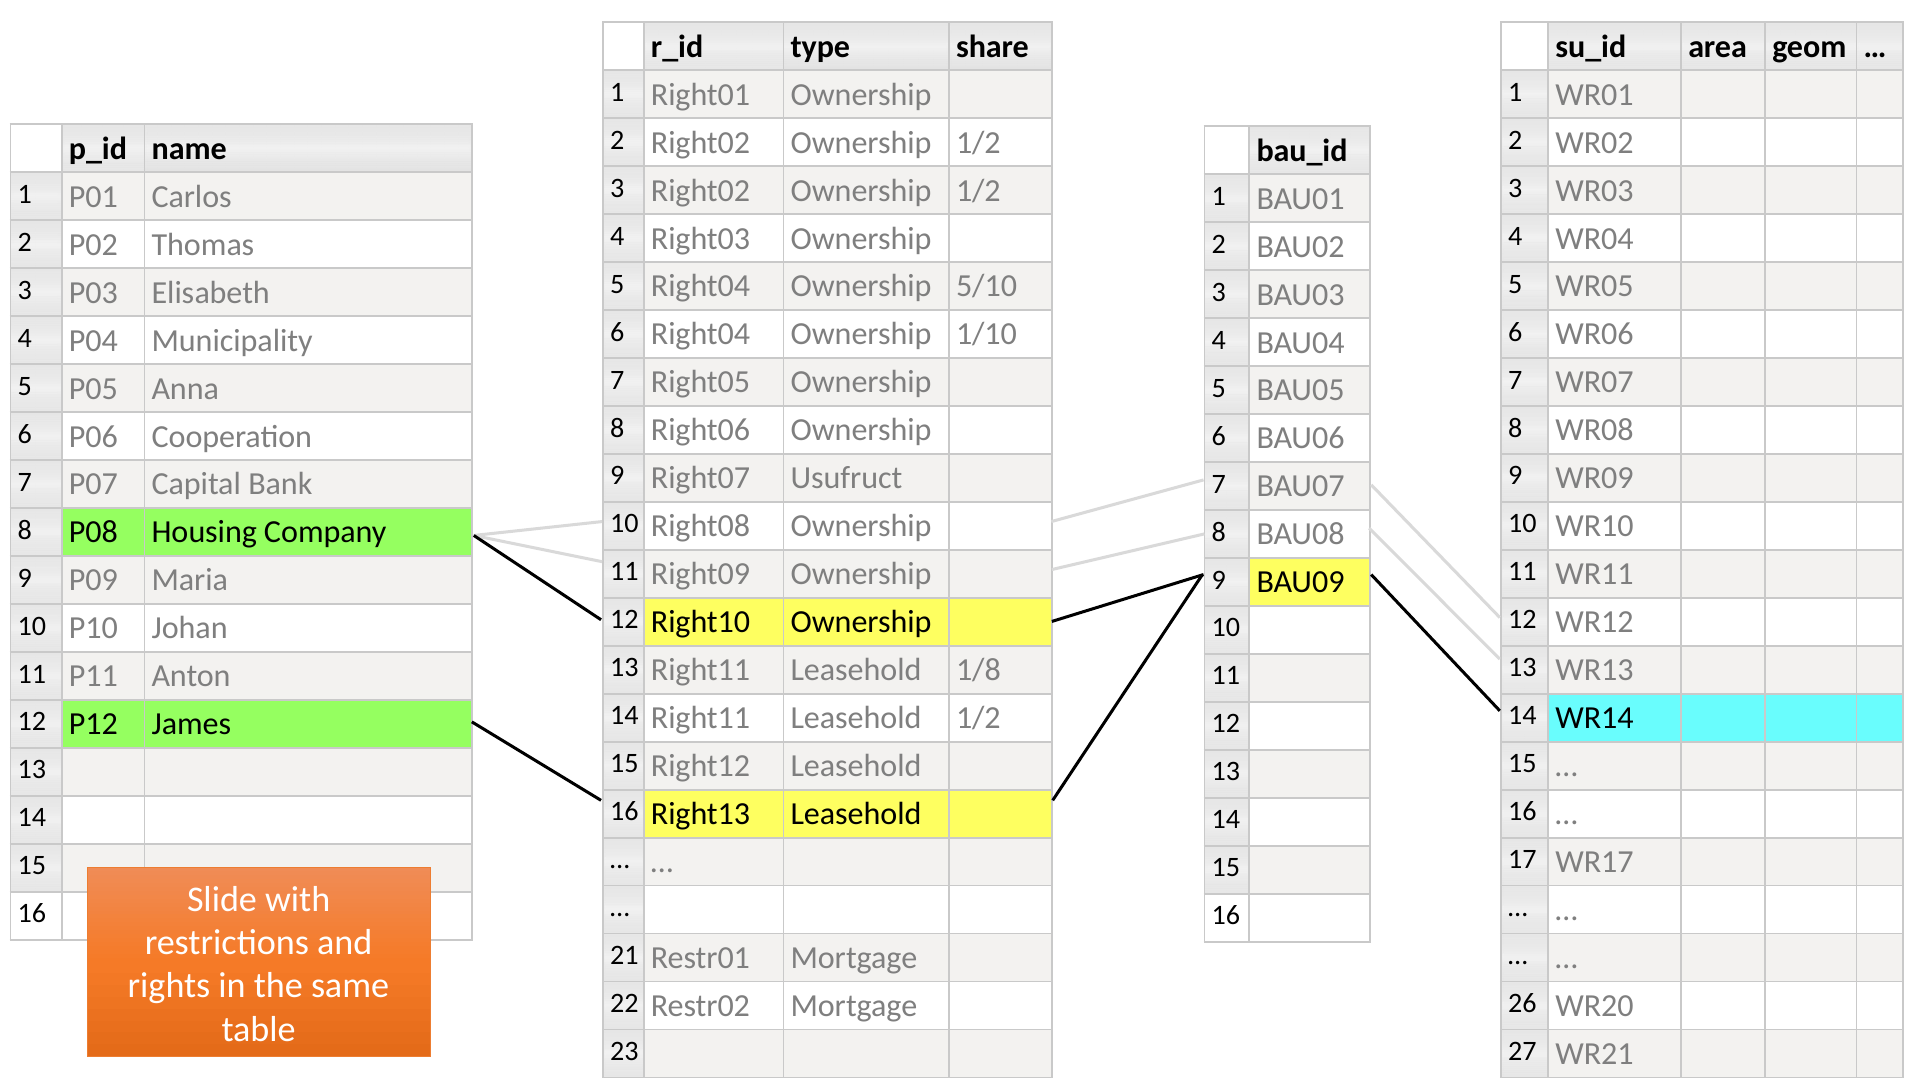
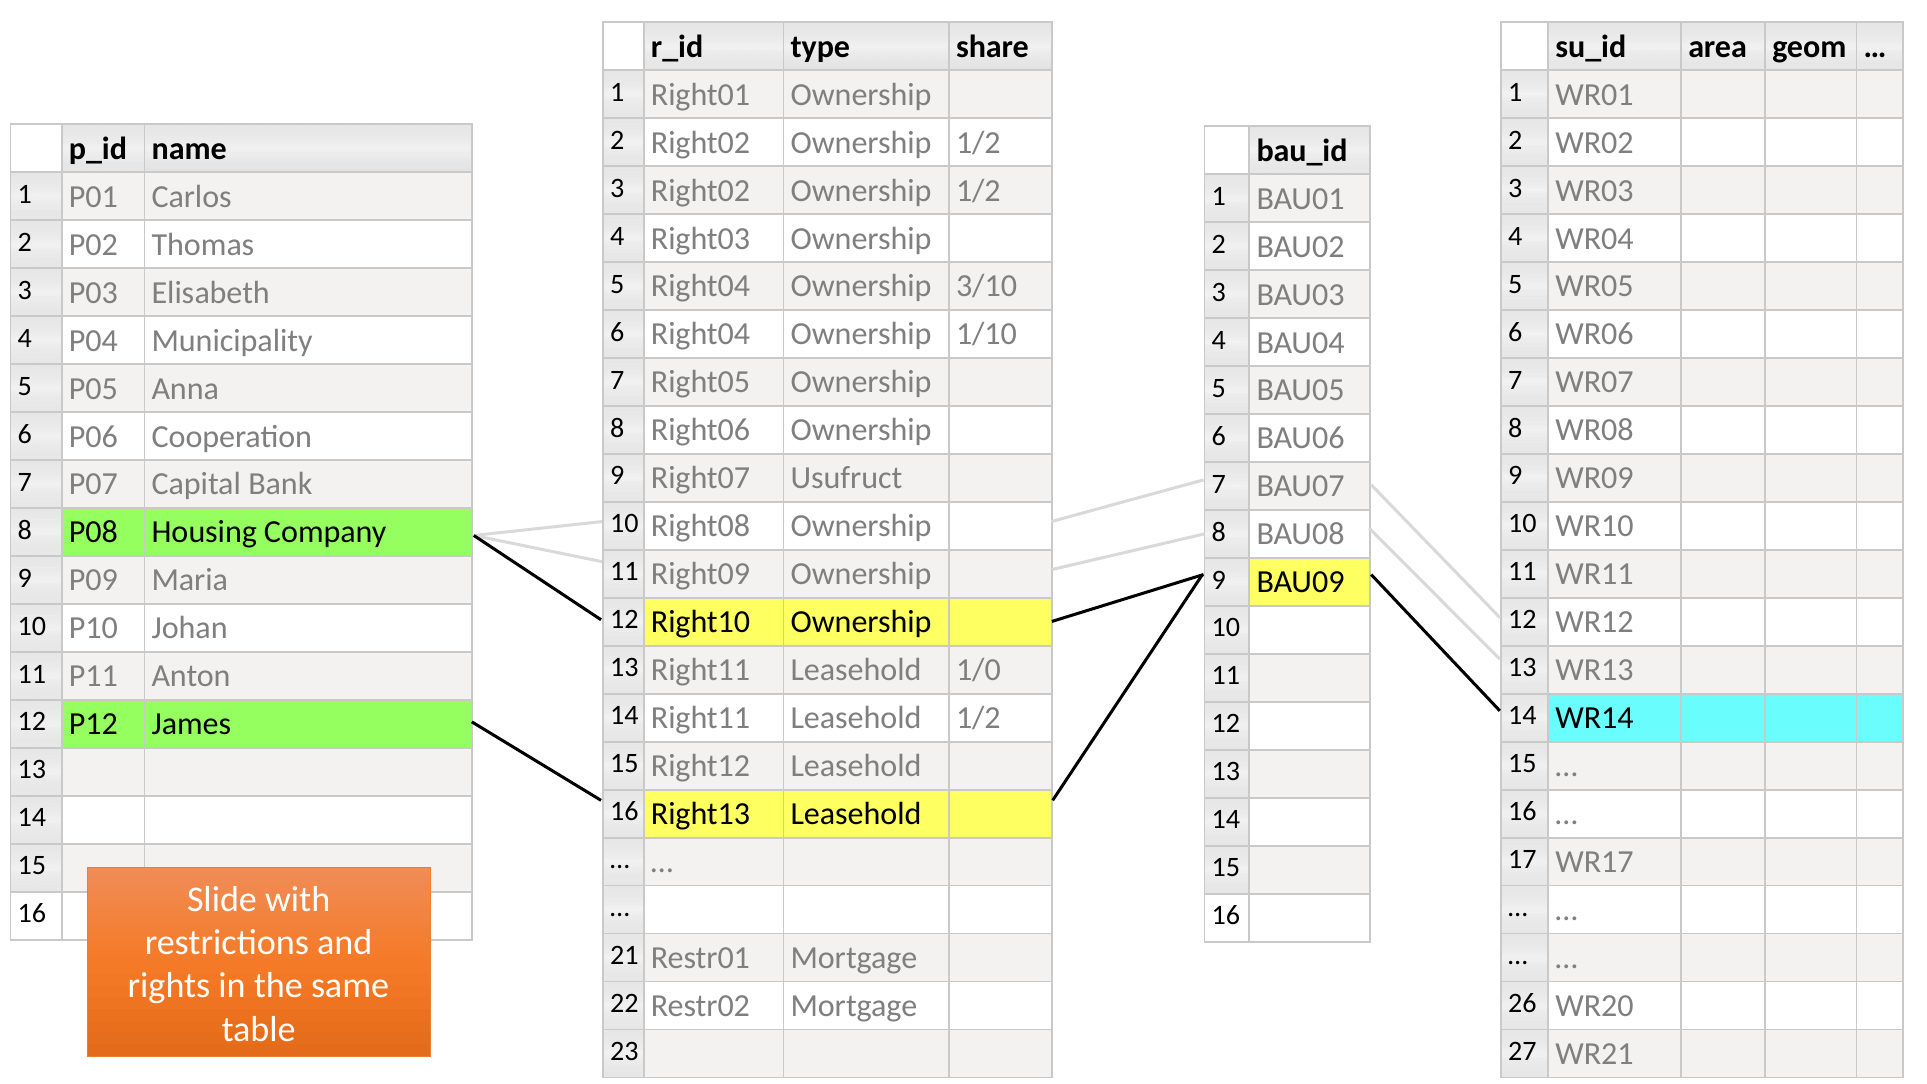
5/10: 5/10 -> 3/10
1/8: 1/8 -> 1/0
